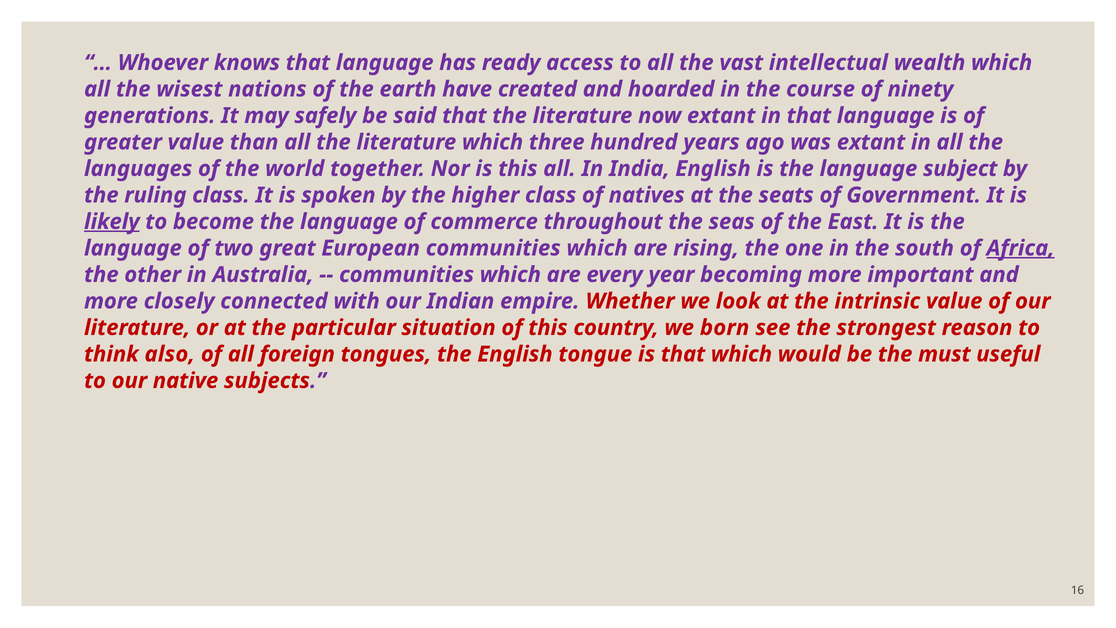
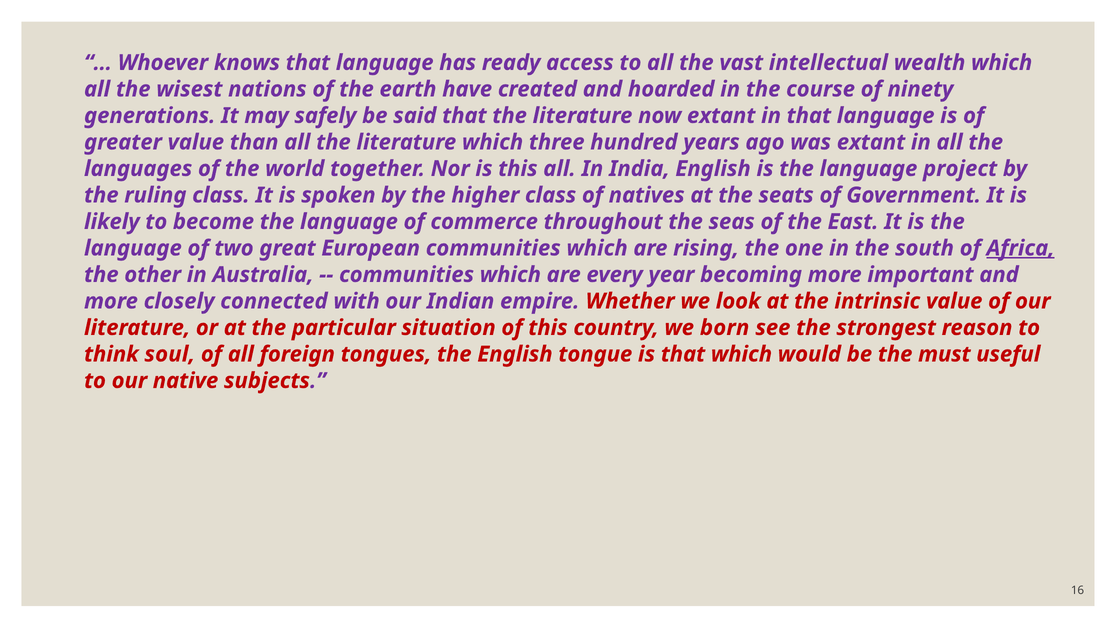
subject: subject -> project
likely underline: present -> none
also: also -> soul
